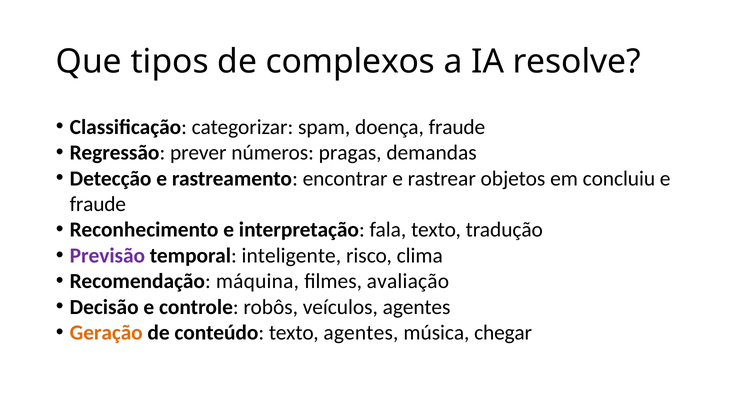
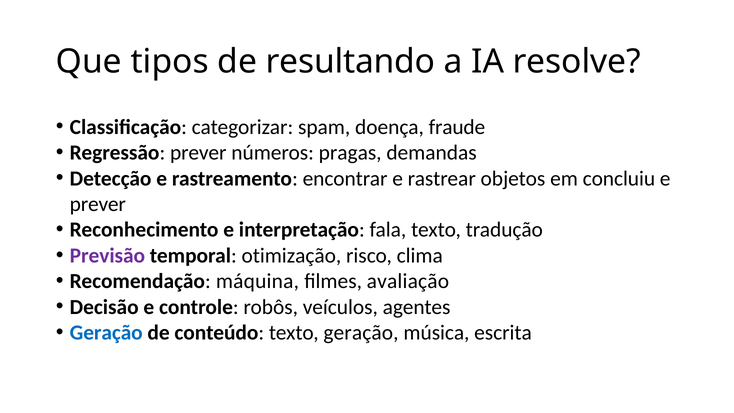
complexos: complexos -> resultando
fraude at (98, 204): fraude -> prever
inteligente: inteligente -> otimização
Geração at (106, 333) colour: orange -> blue
texto agentes: agentes -> geração
chegar: chegar -> escrita
